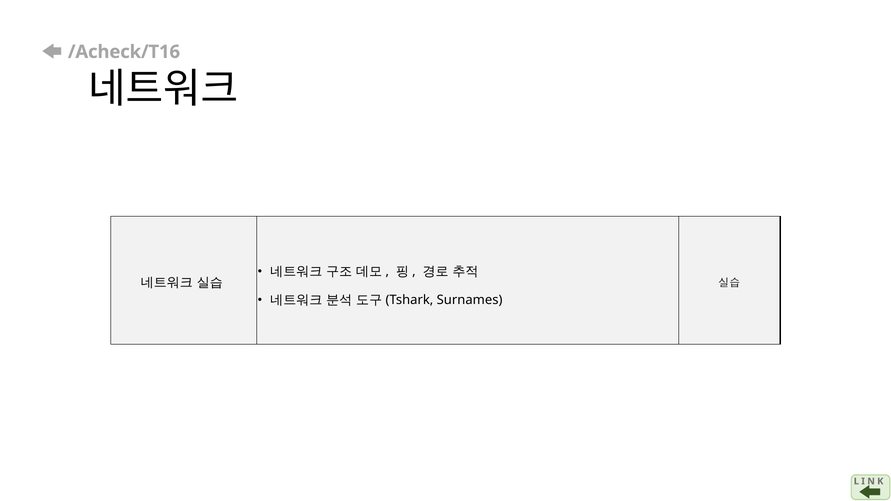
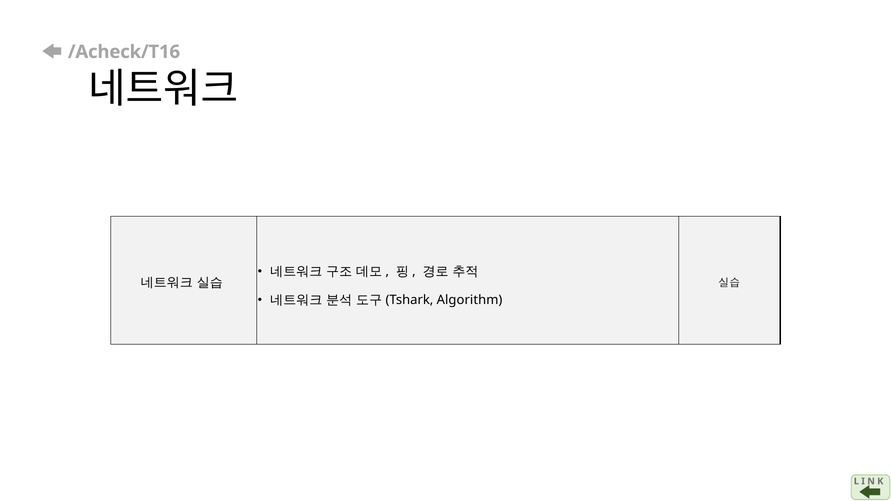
Surnames: Surnames -> Algorithm
